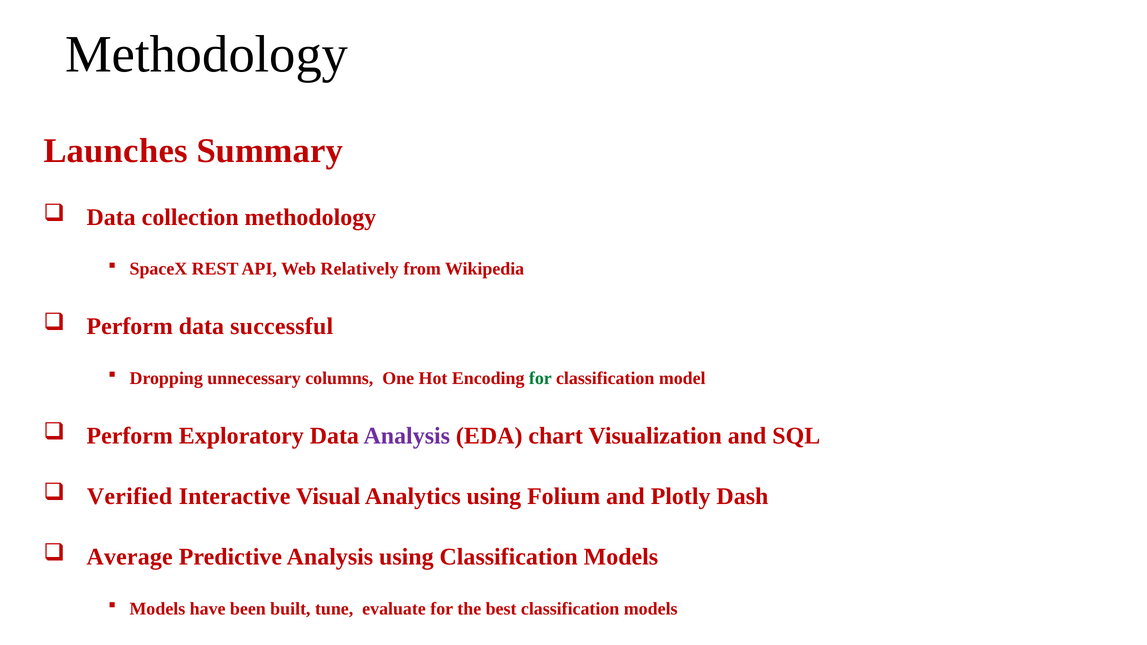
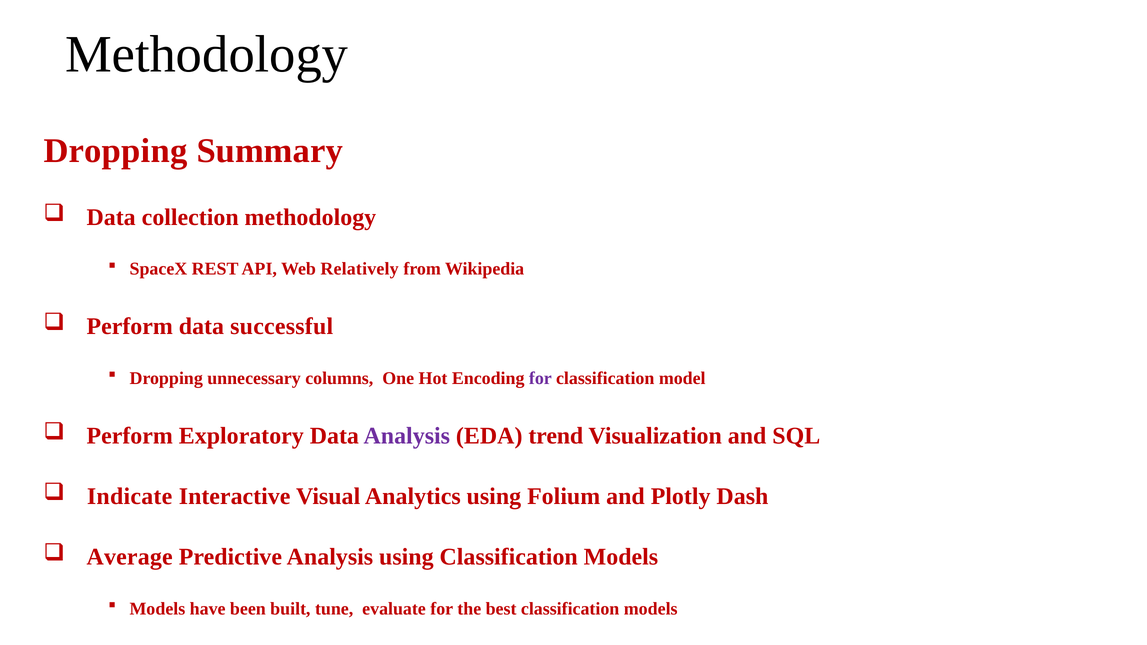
Launches at (116, 151): Launches -> Dropping
for at (540, 378) colour: green -> purple
chart: chart -> trend
Verified: Verified -> Indicate
